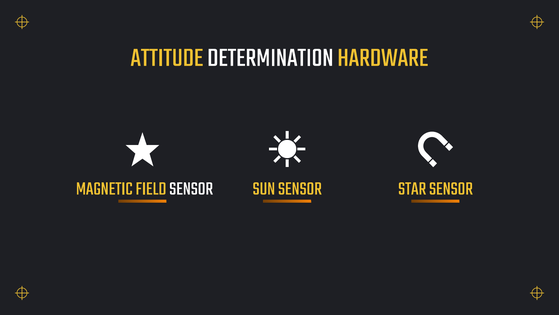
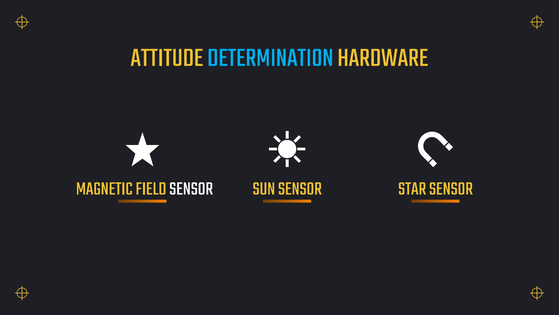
DETERMINATION colour: white -> light blue
